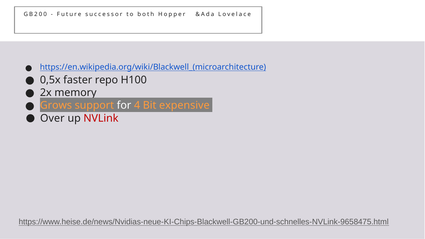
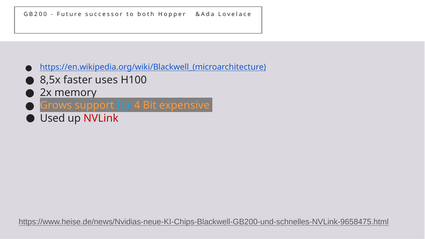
0,5x: 0,5x -> 8,5x
repo: repo -> uses
for colour: white -> light blue
Over: Over -> Used
